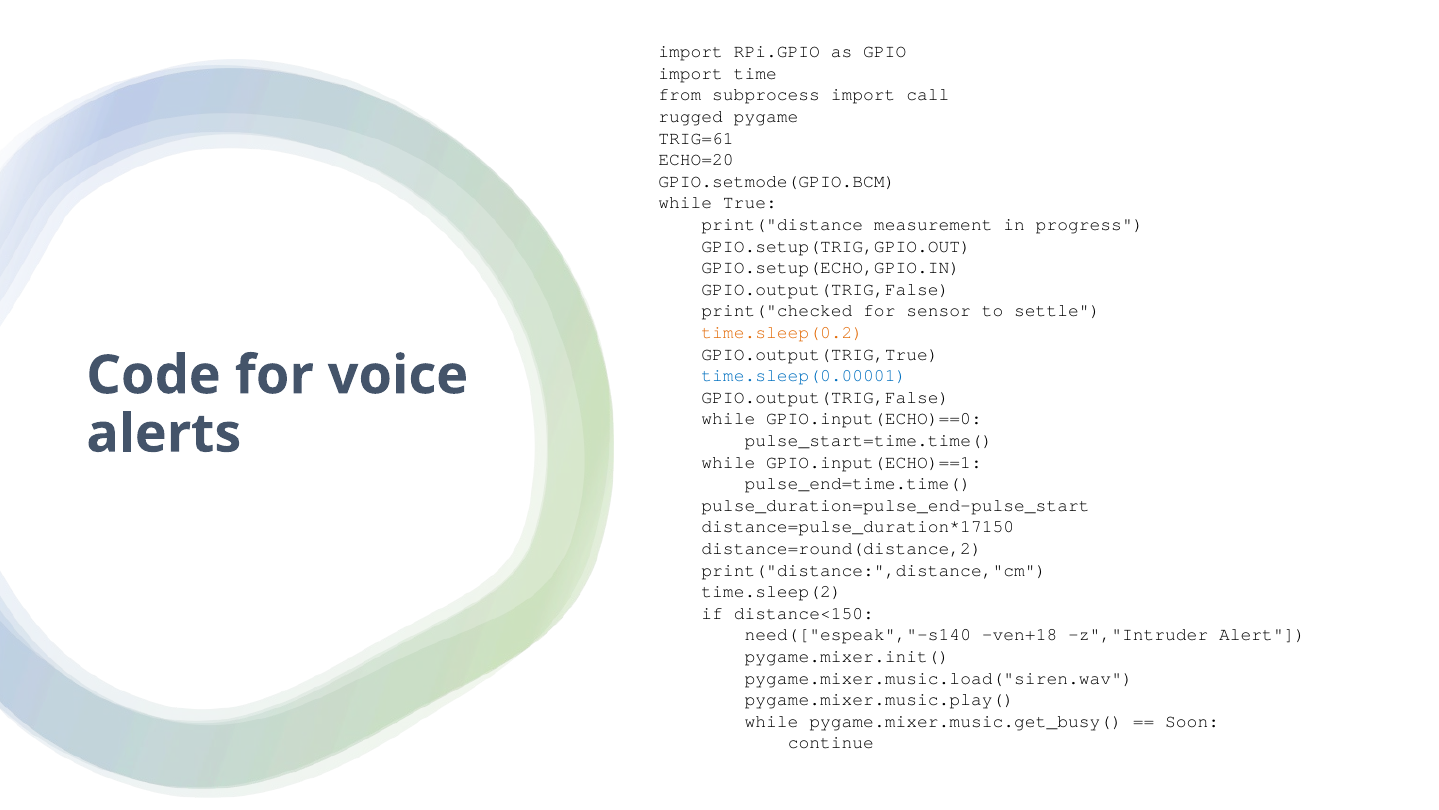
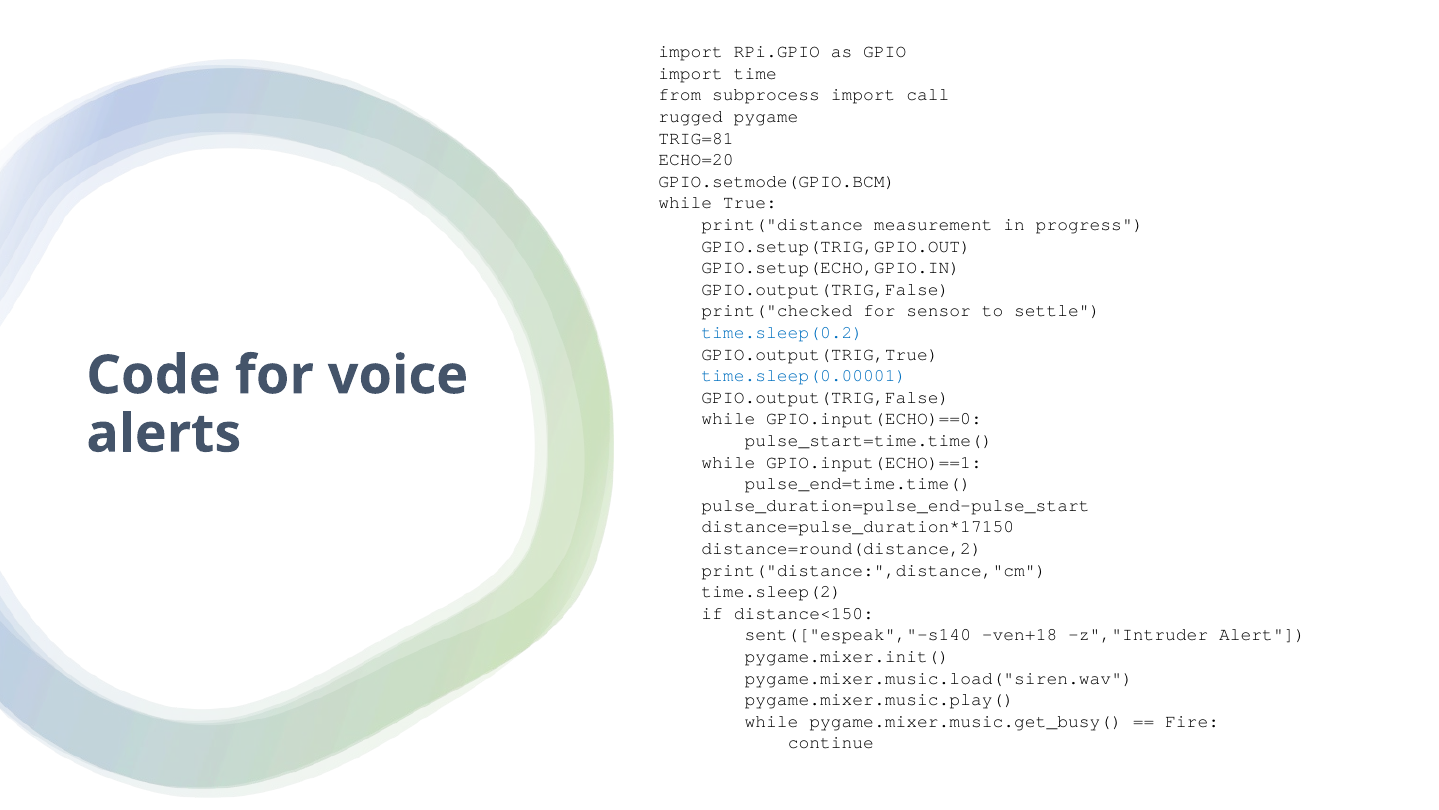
TRIG=61: TRIG=61 -> TRIG=81
time.sleep(0.2 colour: orange -> blue
need(["espeak","-s140: need(["espeak","-s140 -> sent(["espeak","-s140
Soon: Soon -> Fire
